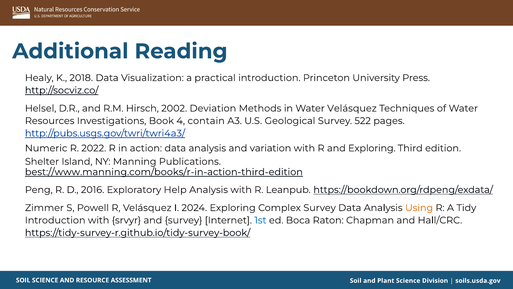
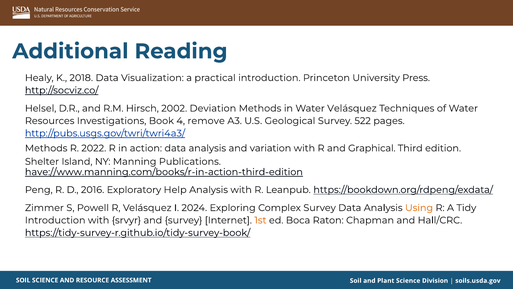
contain: contain -> remove
Numeric at (46, 148): Numeric -> Methods
and Exploring: Exploring -> Graphical
best://www.manning.com/books/r-in-action-third-edition: best://www.manning.com/books/r-in-action-third-edition -> have://www.manning.com/books/r-in-action-third-edition
1st colour: blue -> orange
